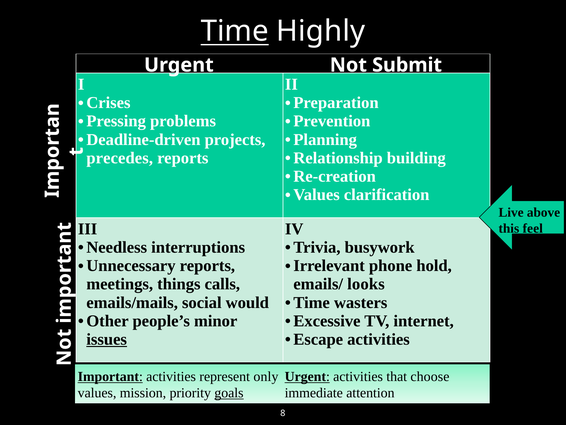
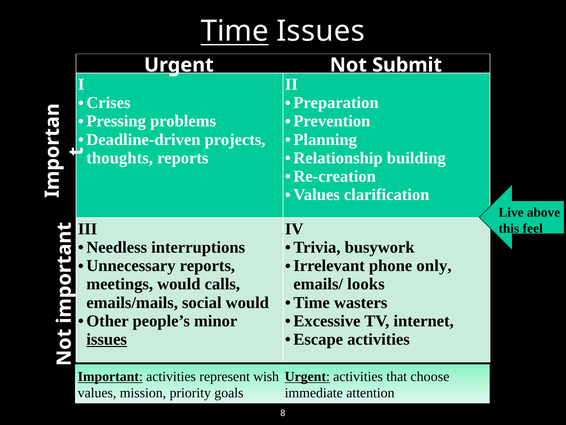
Time Highly: Highly -> Issues
precedes: precedes -> thoughts
hold: hold -> only
meetings things: things -> would
only: only -> wish
goals underline: present -> none
